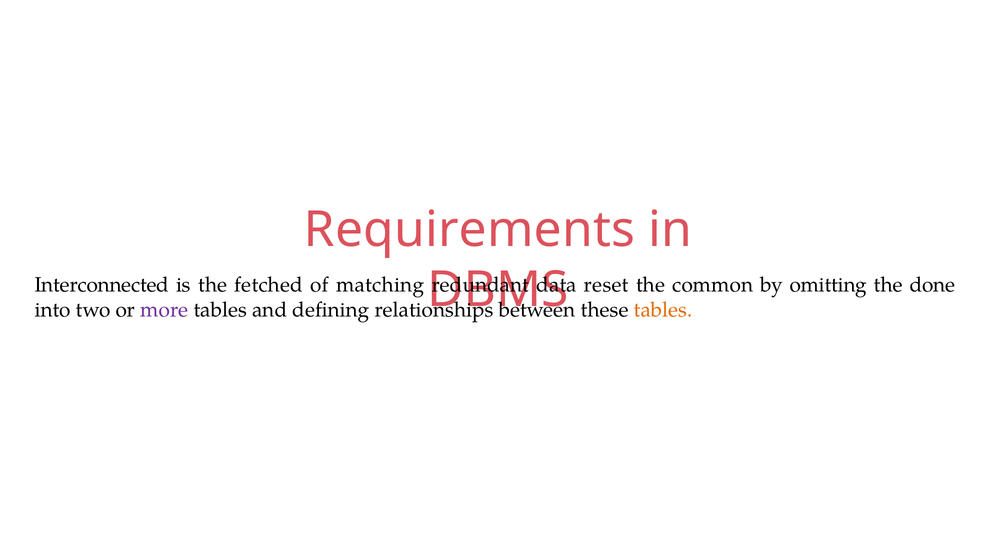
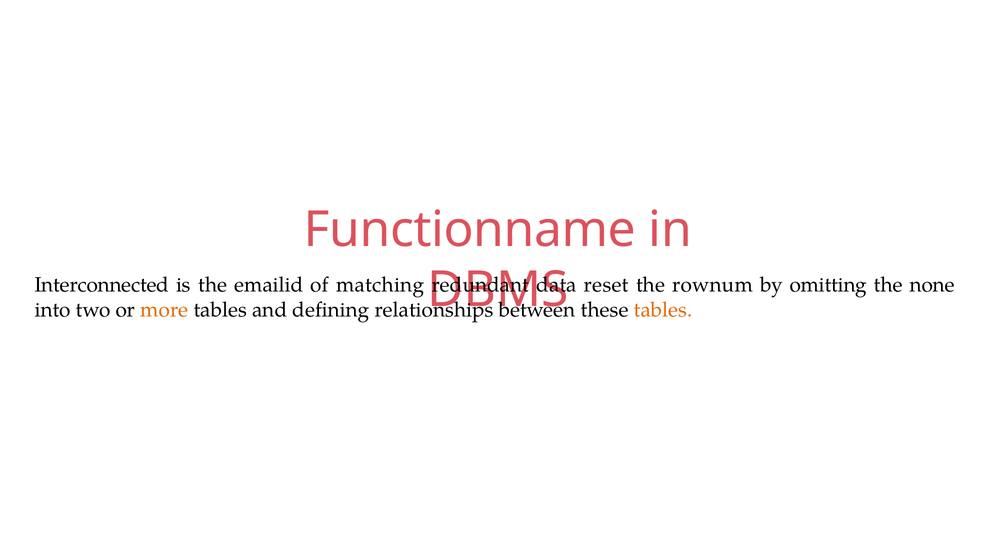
Requirements: Requirements -> Functionname
fetched: fetched -> emailid
common: common -> rownum
done: done -> none
more colour: purple -> orange
